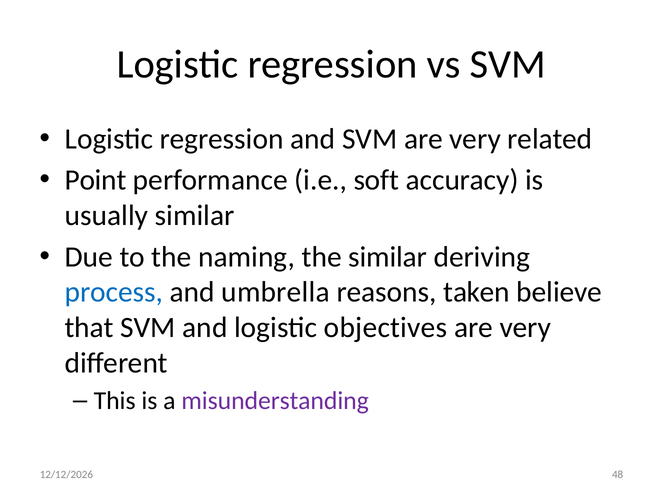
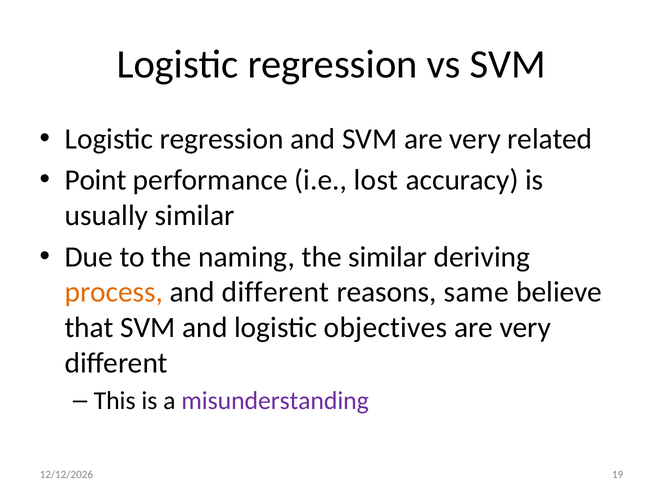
soft: soft -> lost
process colour: blue -> orange
and umbrella: umbrella -> different
taken: taken -> same
48: 48 -> 19
